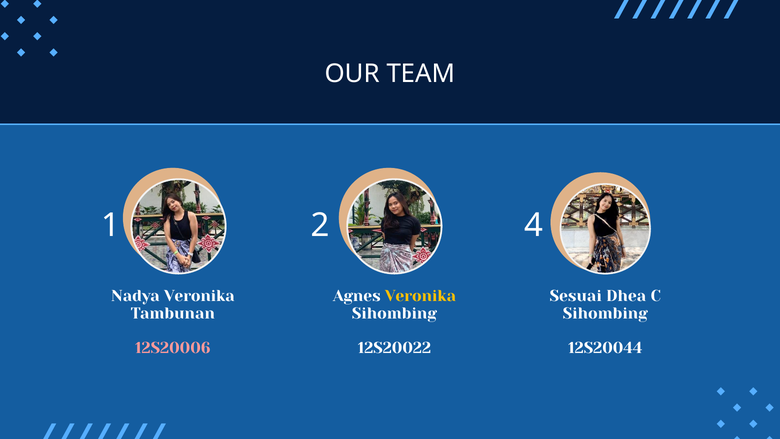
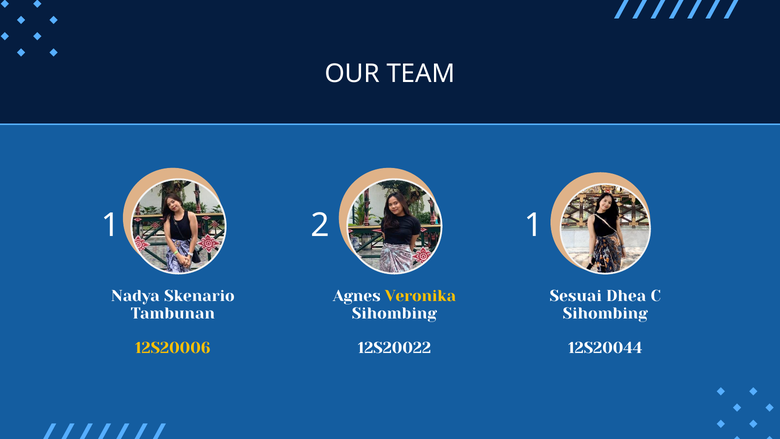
2 4: 4 -> 1
Nadya Veronika: Veronika -> Skenario
12S20006 colour: pink -> yellow
